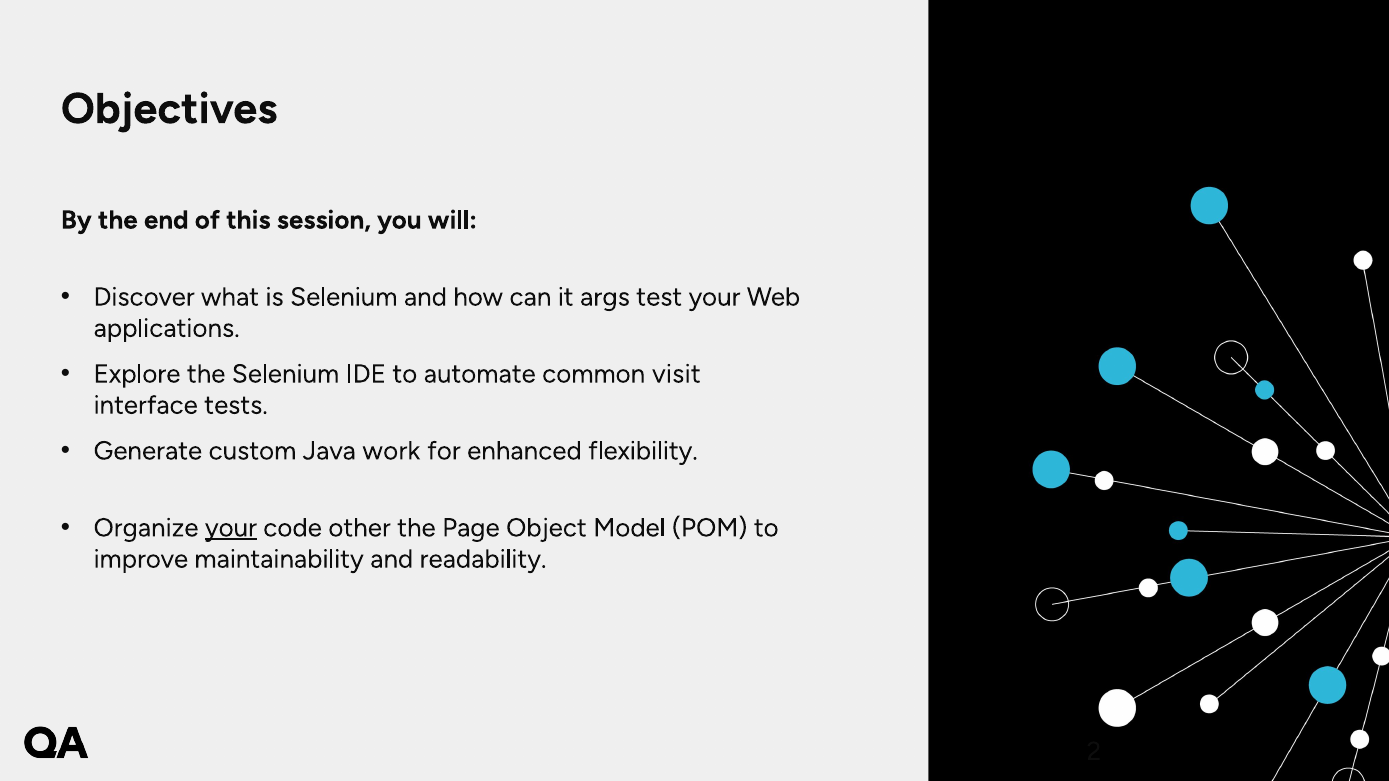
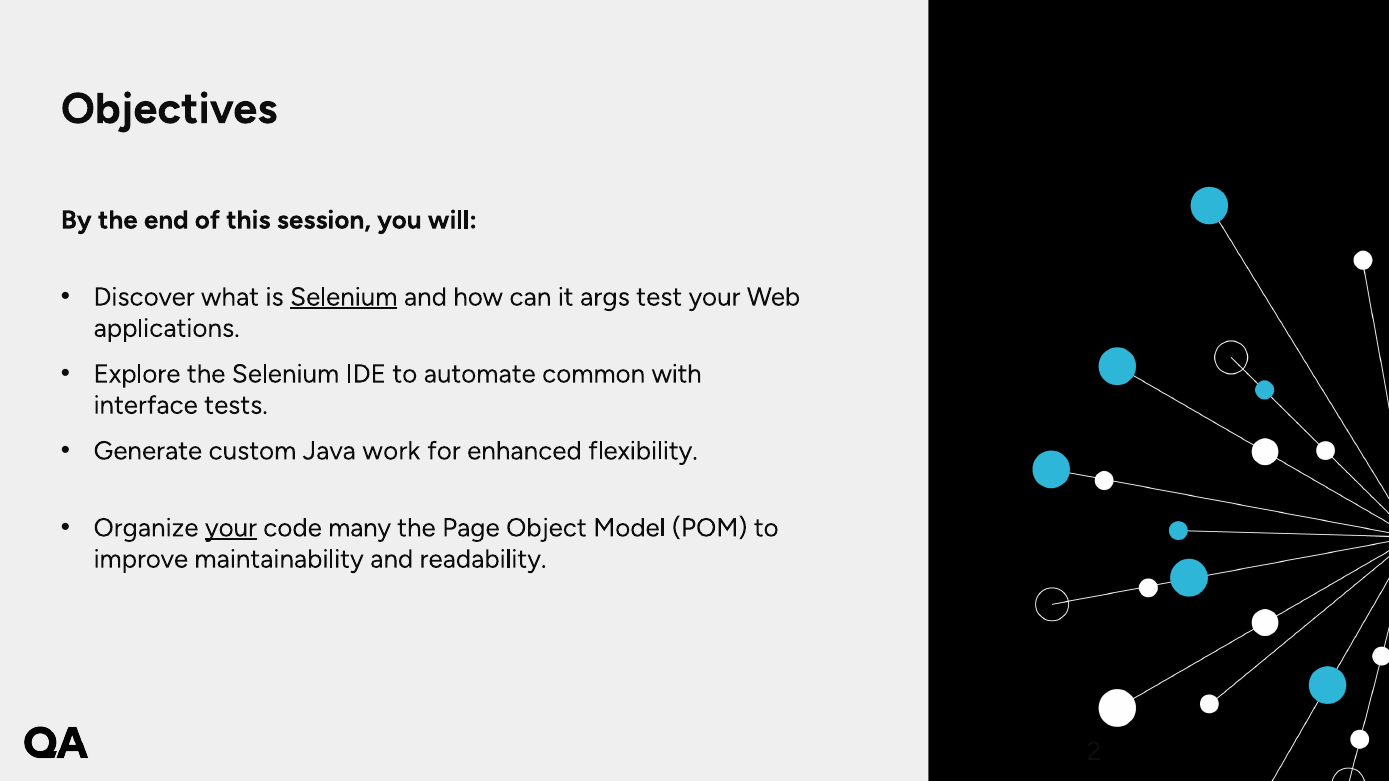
Selenium at (344, 297) underline: none -> present
visit: visit -> with
other: other -> many
